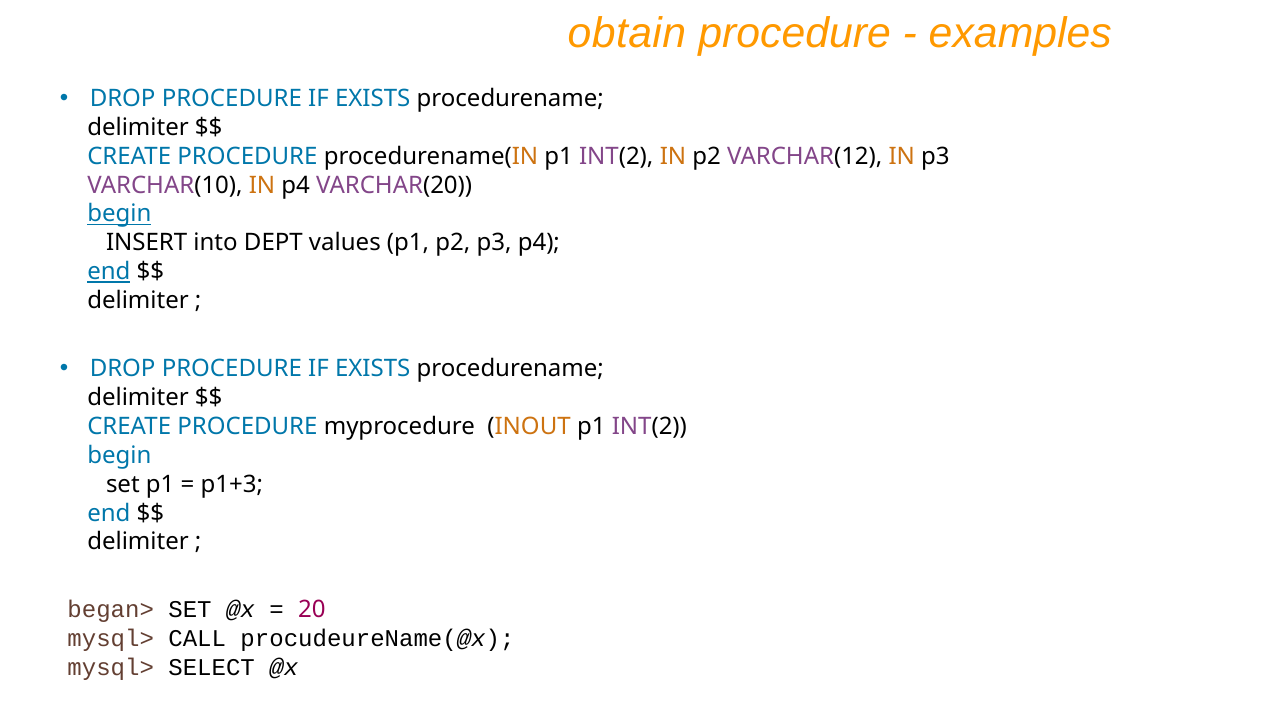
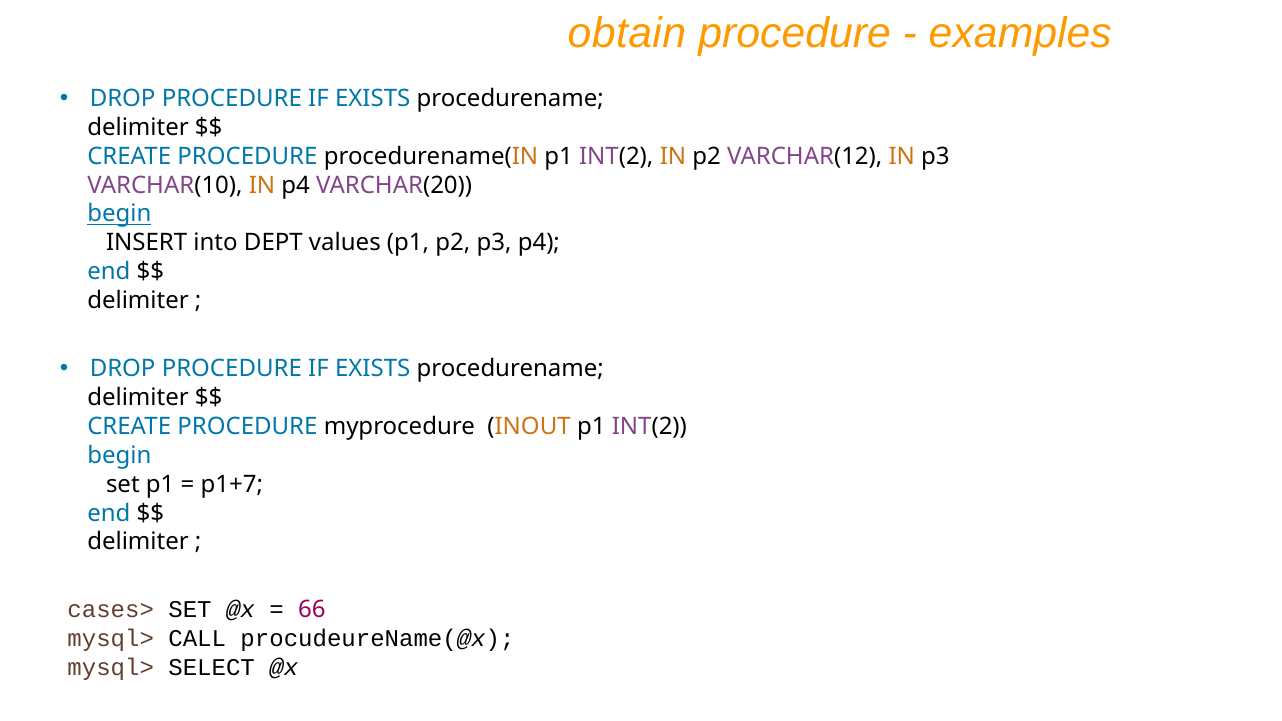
end at (109, 272) underline: present -> none
p1+3: p1+3 -> p1+7
began>: began> -> cases>
20: 20 -> 66
